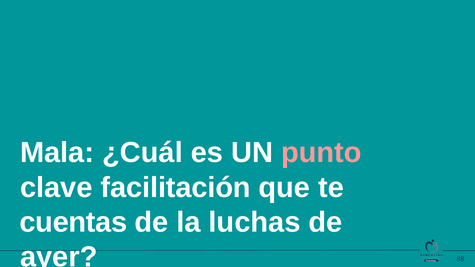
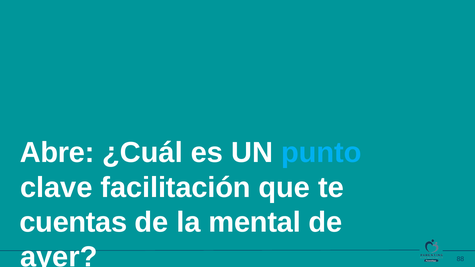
Mala: Mala -> Abre
punto colour: pink -> light blue
luchas: luchas -> mental
